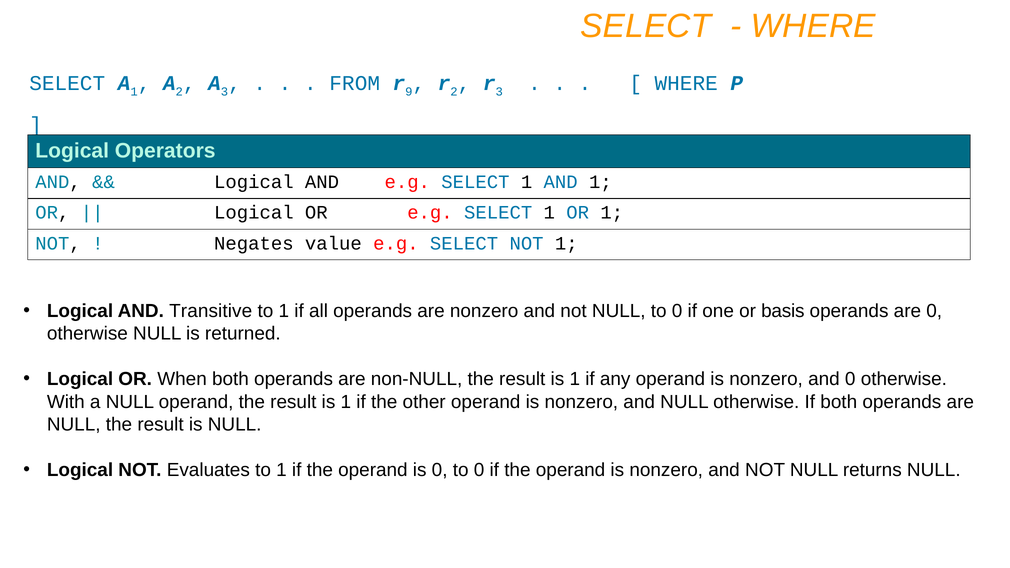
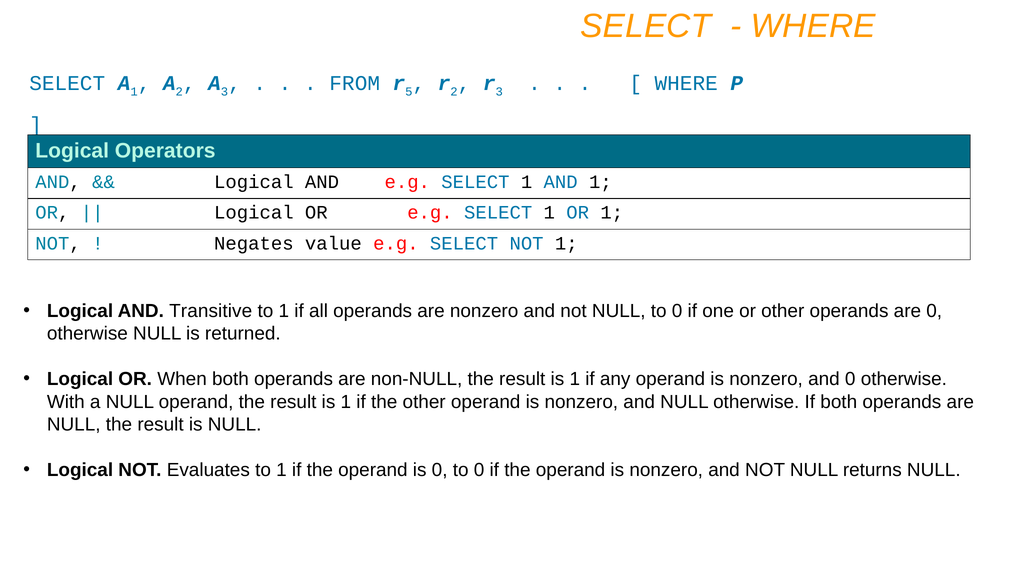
9: 9 -> 5
or basis: basis -> other
